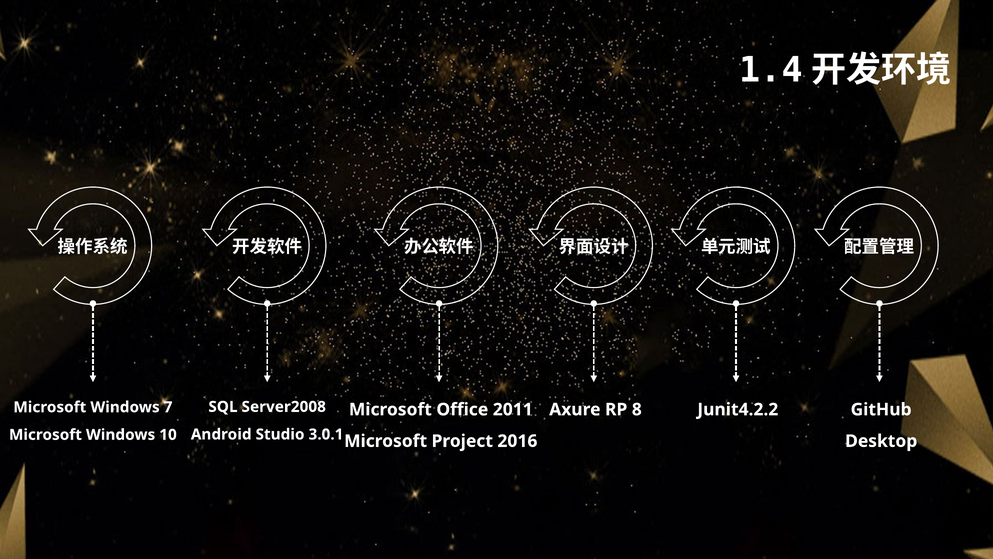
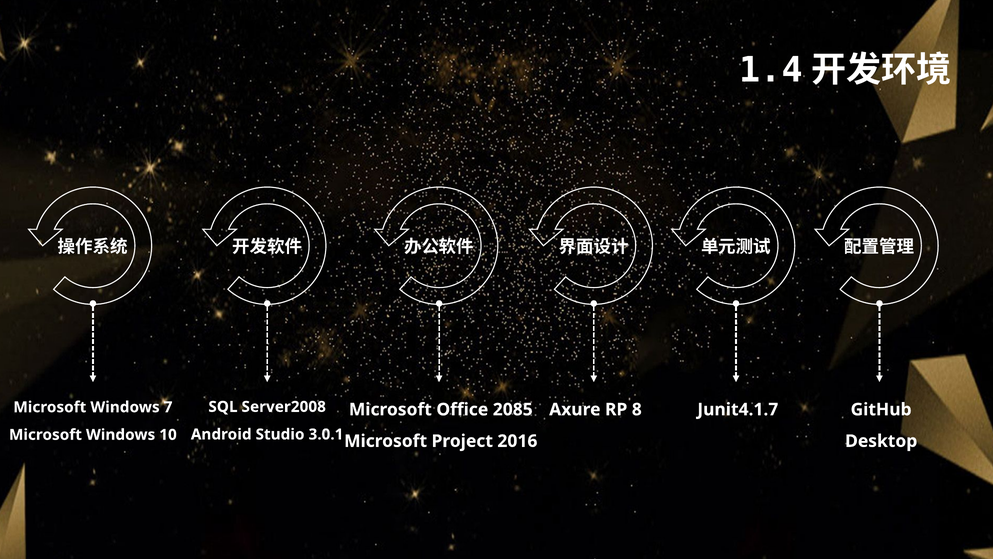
Junit4.2.2: Junit4.2.2 -> Junit4.1.7
2011: 2011 -> 2085
